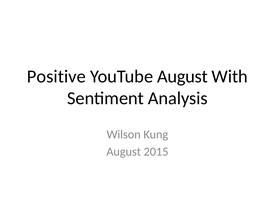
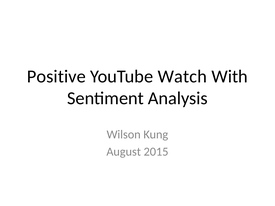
YouTube August: August -> Watch
